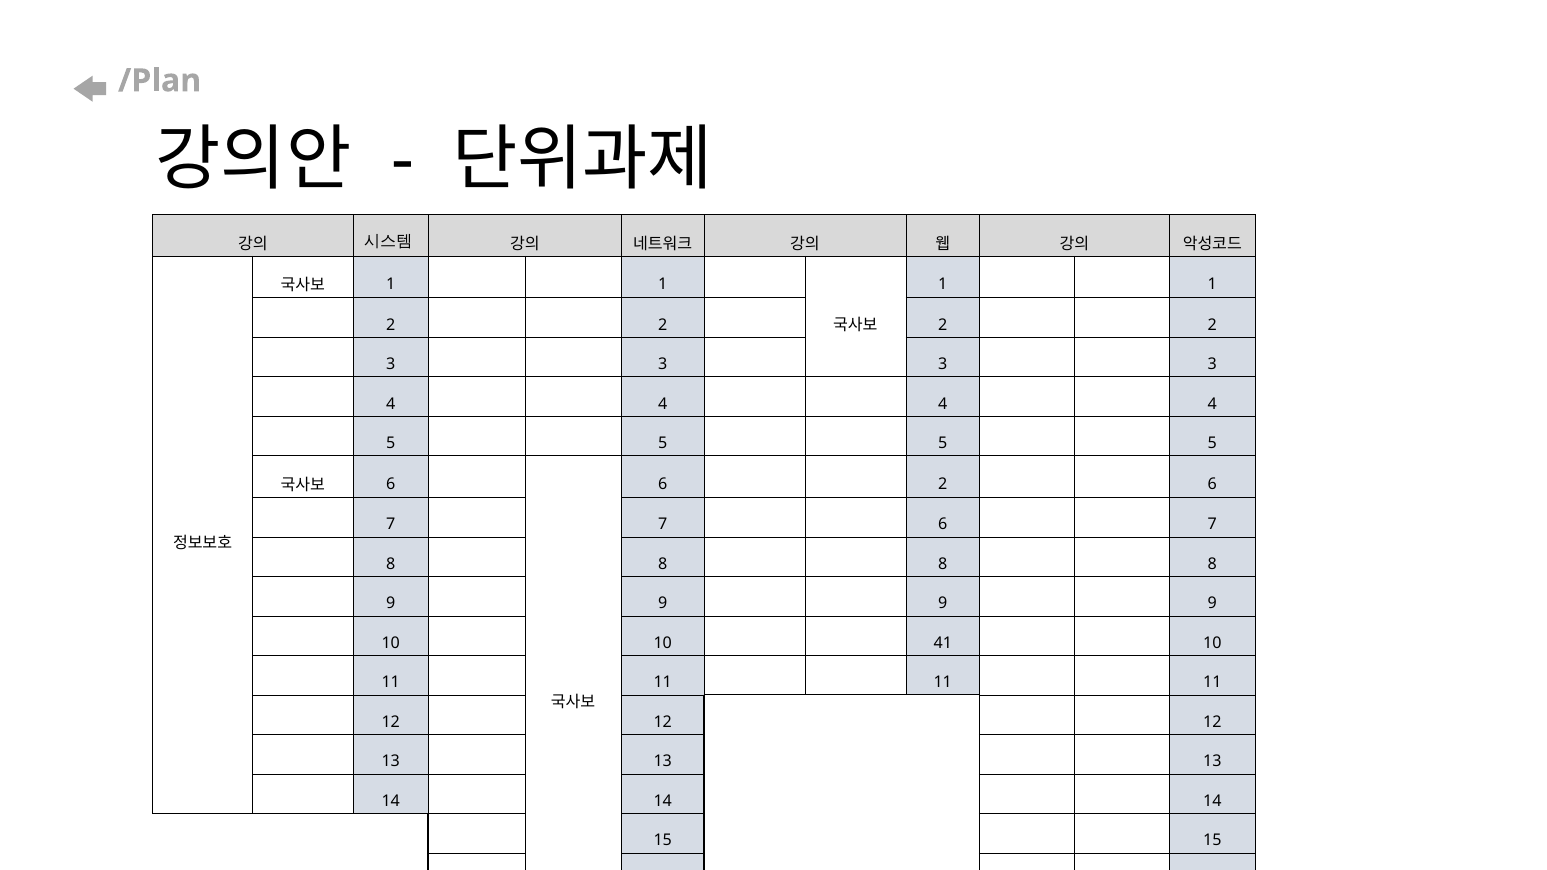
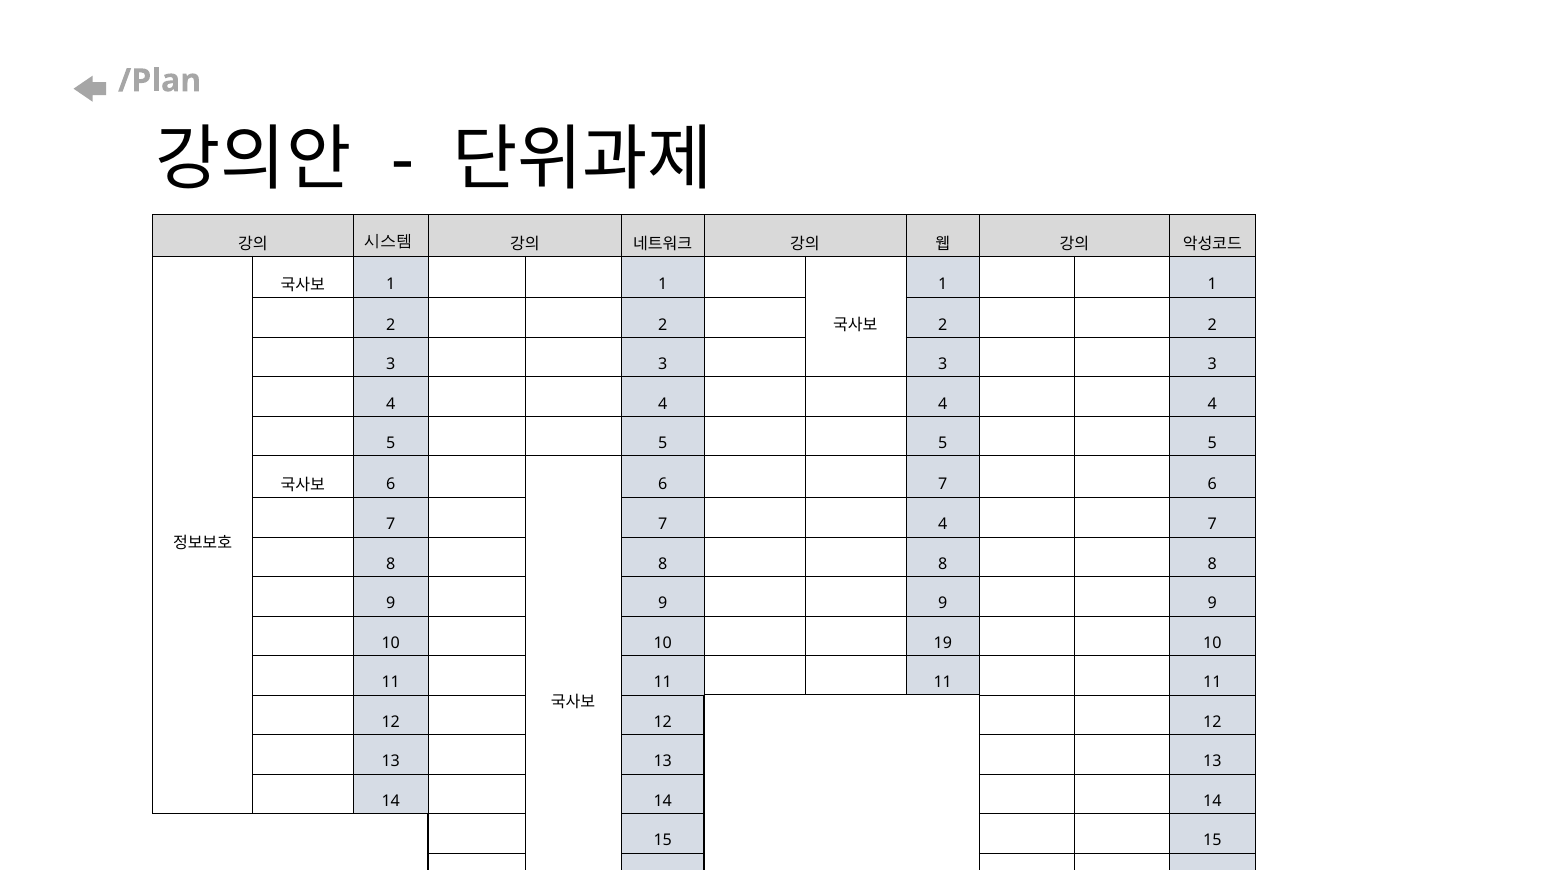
2 at (943, 484): 2 -> 7
7 6: 6 -> 4
10 41: 41 -> 19
